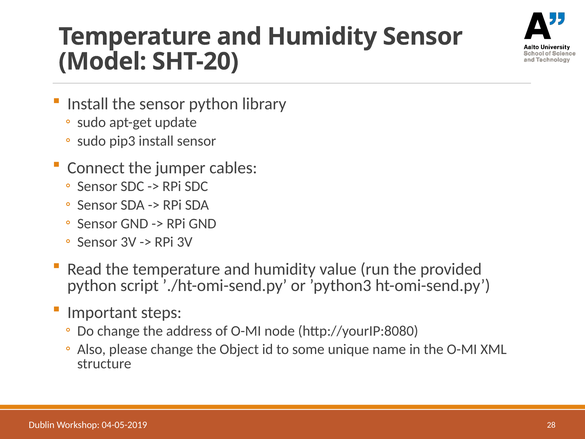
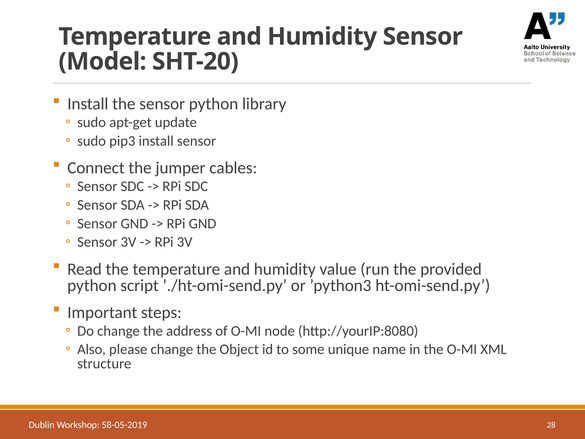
04-05-2019: 04-05-2019 -> 58-05-2019
